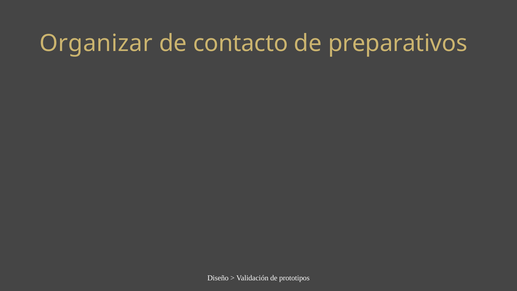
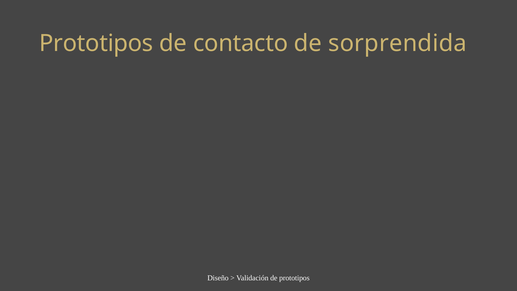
Organizar at (96, 43): Organizar -> Prototipos
preparativos: preparativos -> sorprendida
